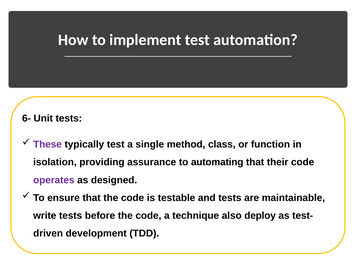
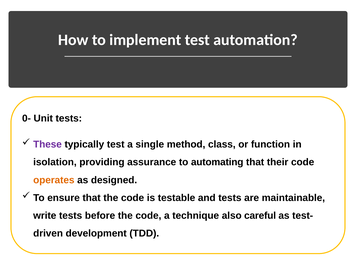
6-: 6- -> 0-
operates colour: purple -> orange
deploy: deploy -> careful
